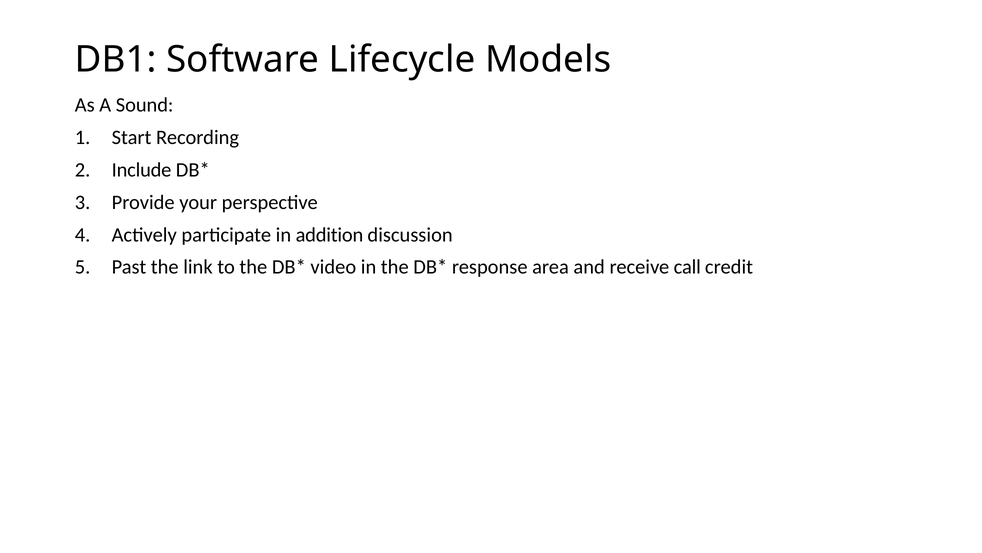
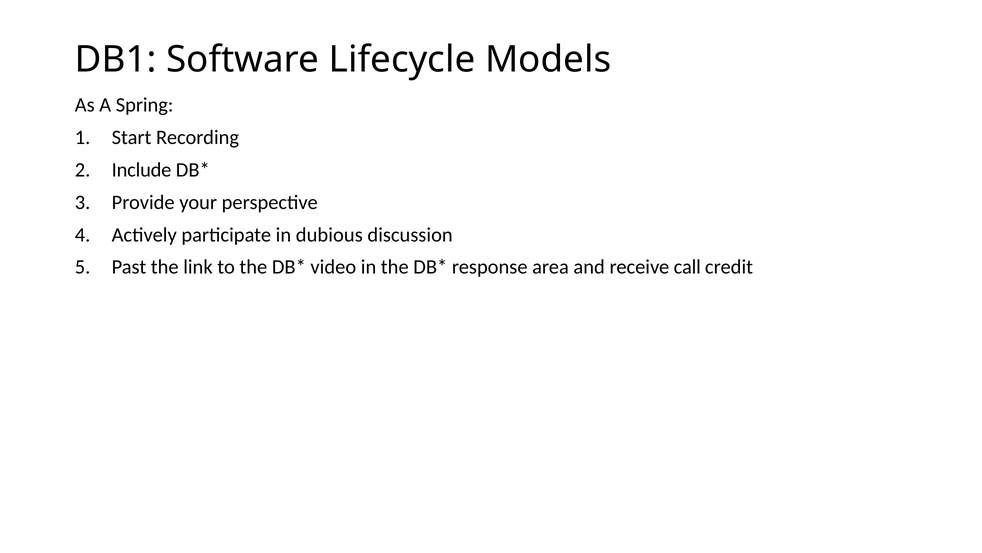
Sound: Sound -> Spring
addition: addition -> dubious
